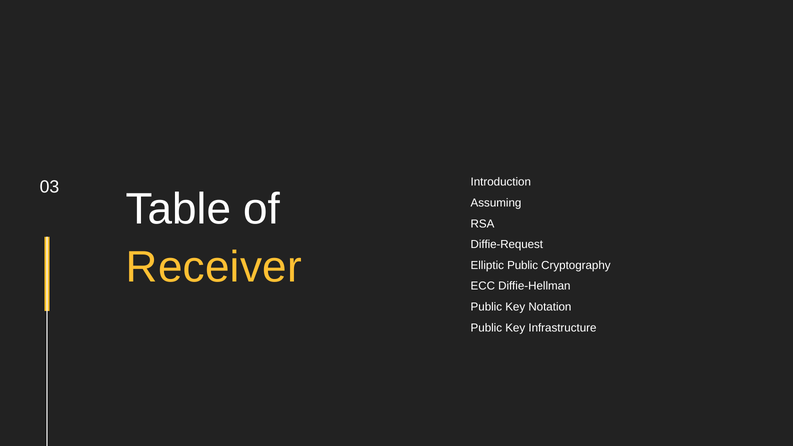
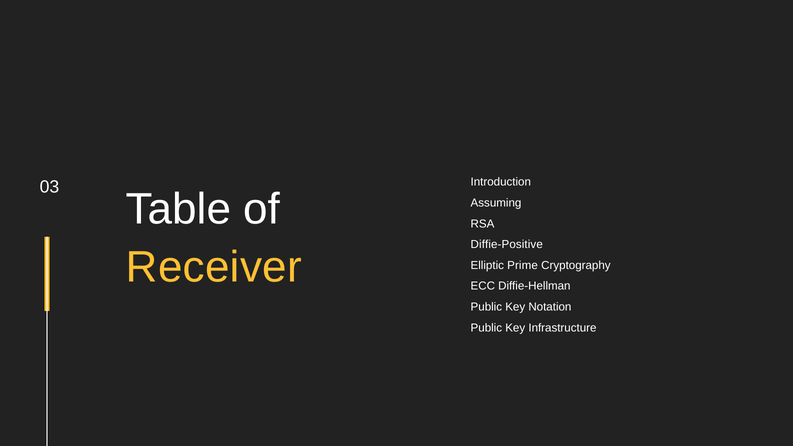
Diffie-Request: Diffie-Request -> Diffie-Positive
Elliptic Public: Public -> Prime
